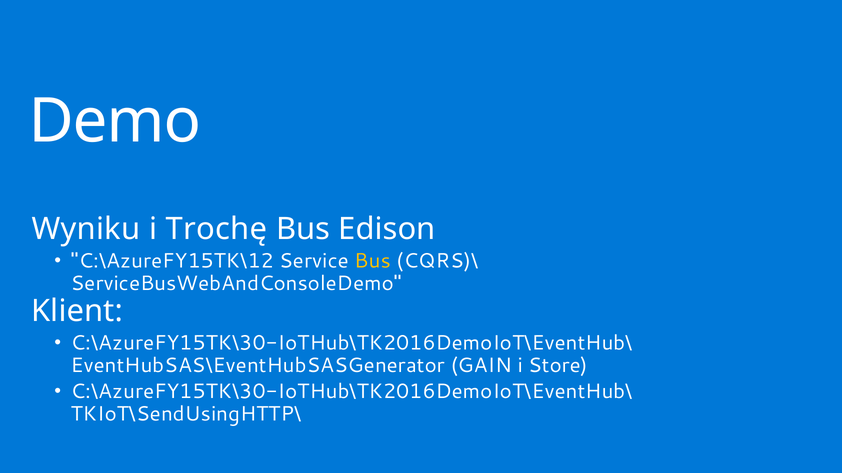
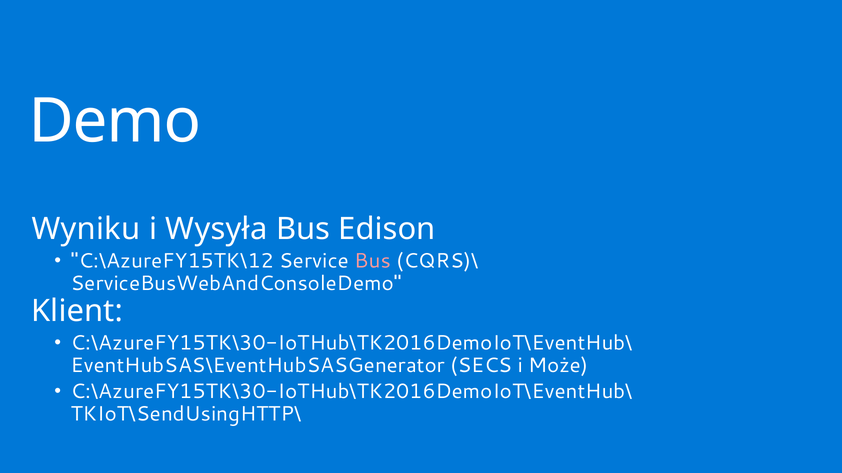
Trochę: Trochę -> Wysyła
Bus at (373, 261) colour: yellow -> pink
GAIN: GAIN -> SECS
Store: Store -> Może
